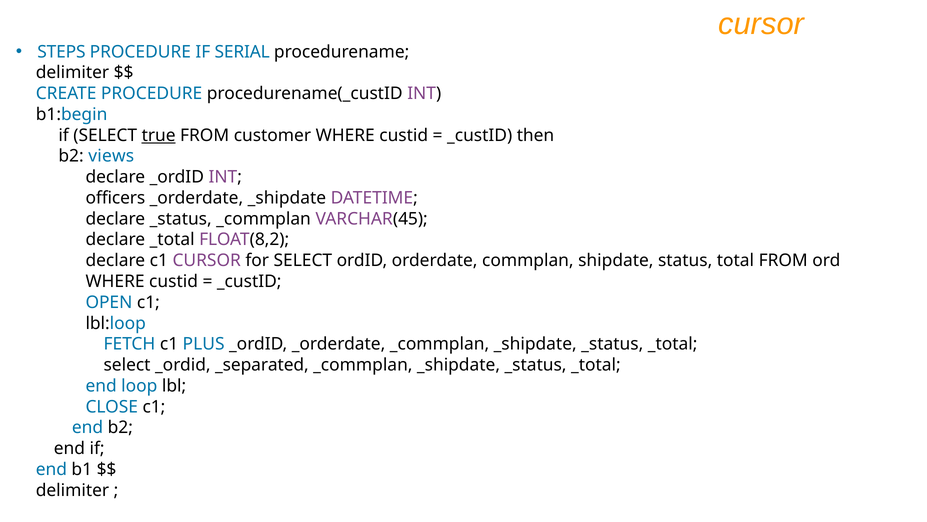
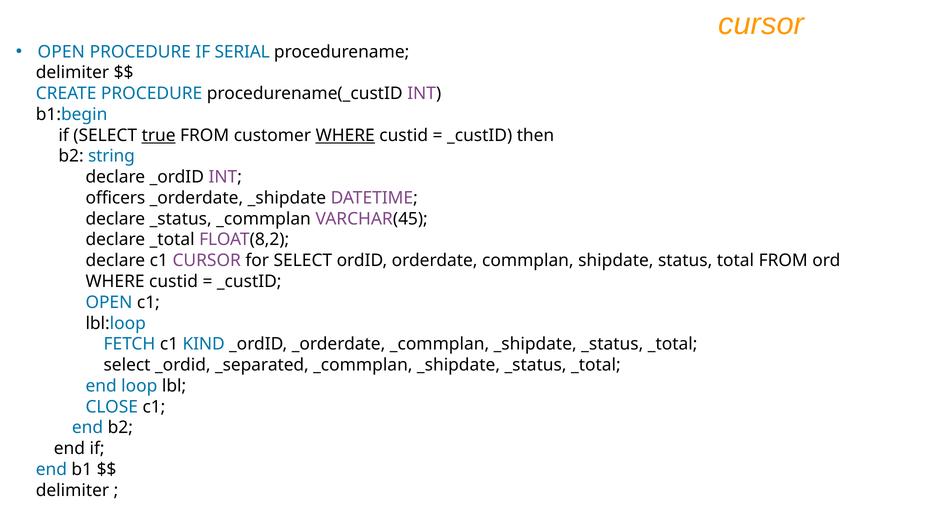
STEPS at (61, 52): STEPS -> OPEN
WHERE at (345, 135) underline: none -> present
views: views -> string
PLUS: PLUS -> KIND
